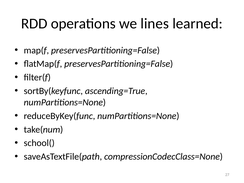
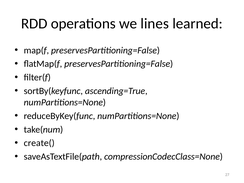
school(: school( -> create(
